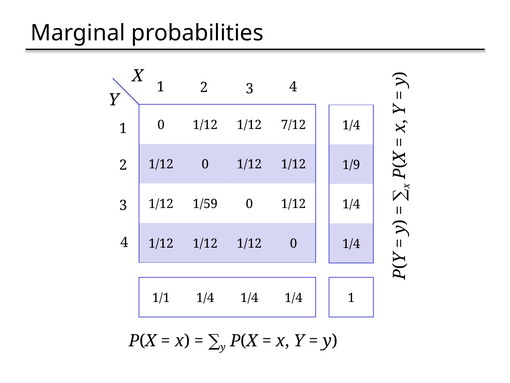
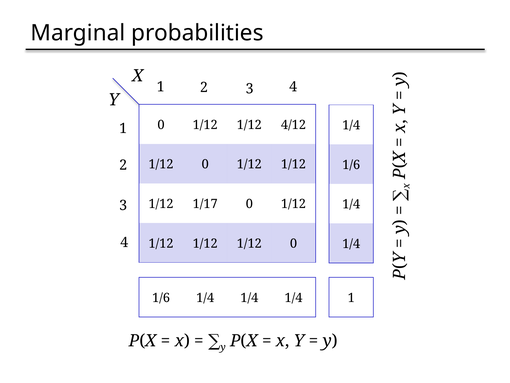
7/12: 7/12 -> 4/12
1/9 at (351, 165): 1/9 -> 1/6
1/59: 1/59 -> 1/17
1/1 at (161, 298): 1/1 -> 1/6
